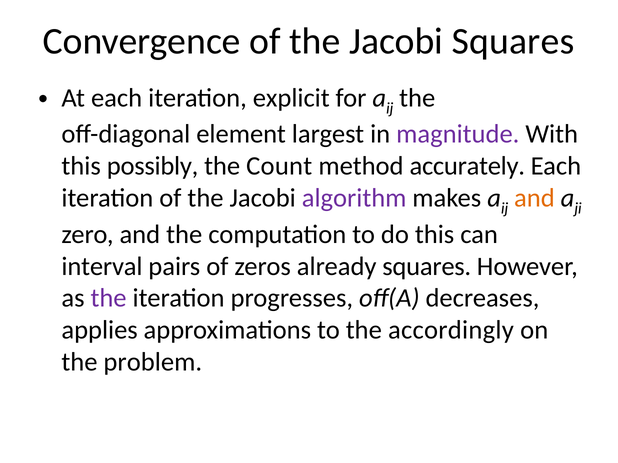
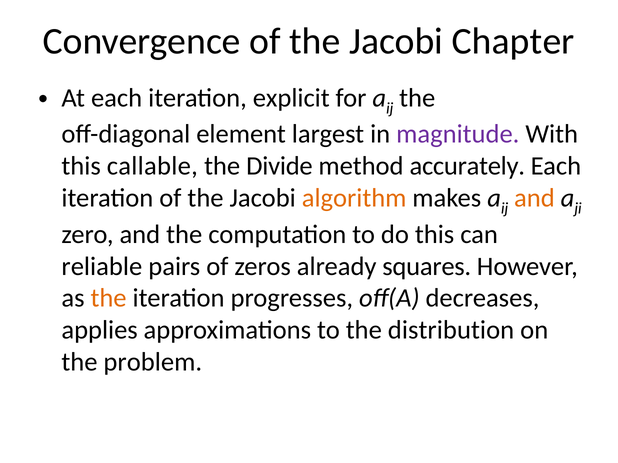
Jacobi Squares: Squares -> Chapter
possibly: possibly -> callable
Count: Count -> Divide
algorithm colour: purple -> orange
interval: interval -> reliable
the at (109, 298) colour: purple -> orange
accordingly: accordingly -> distribution
